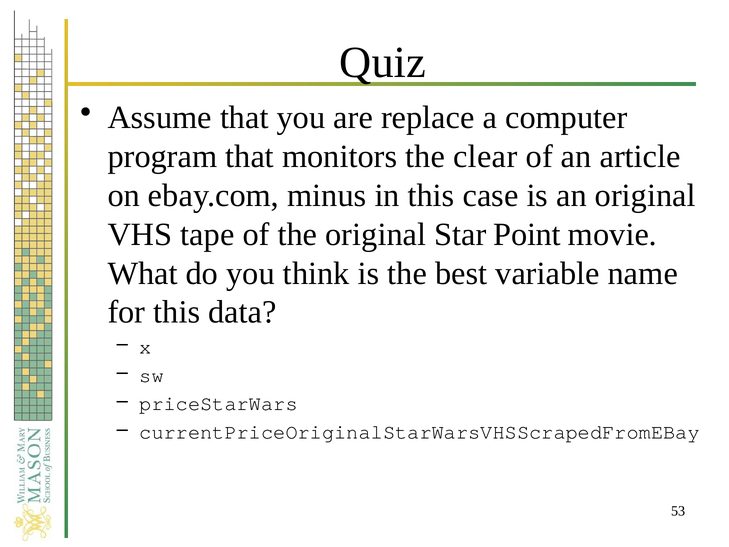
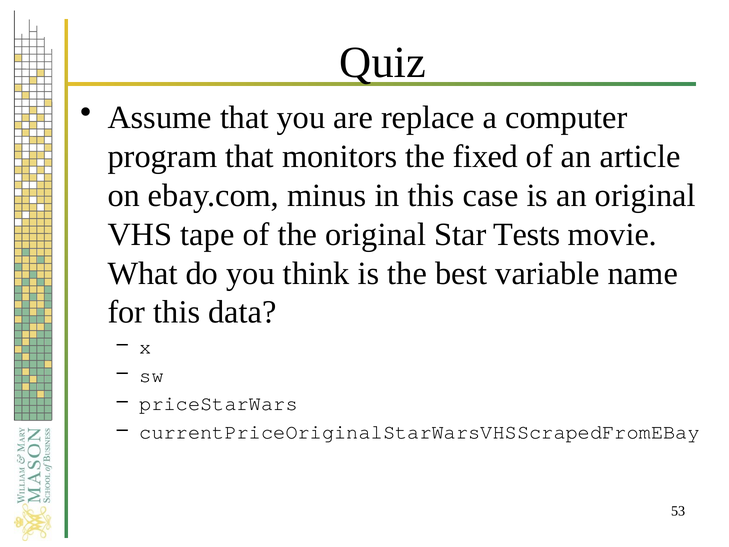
clear: clear -> fixed
Point: Point -> Tests
